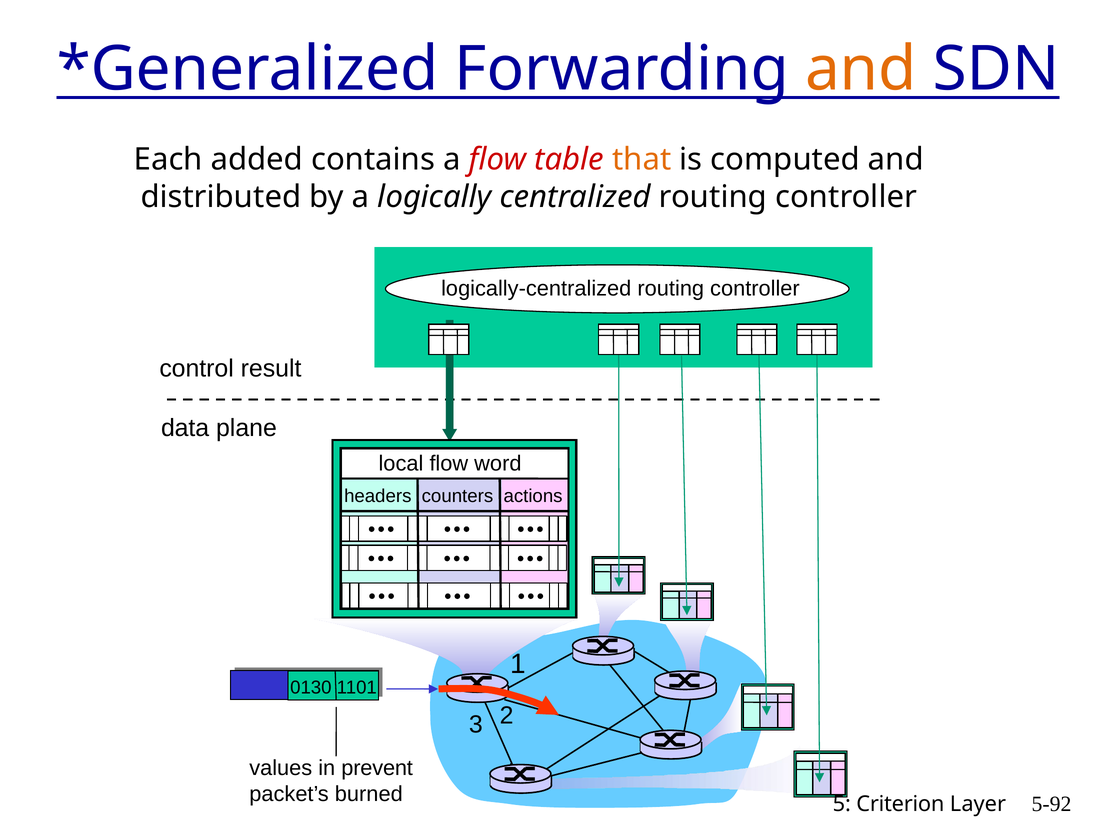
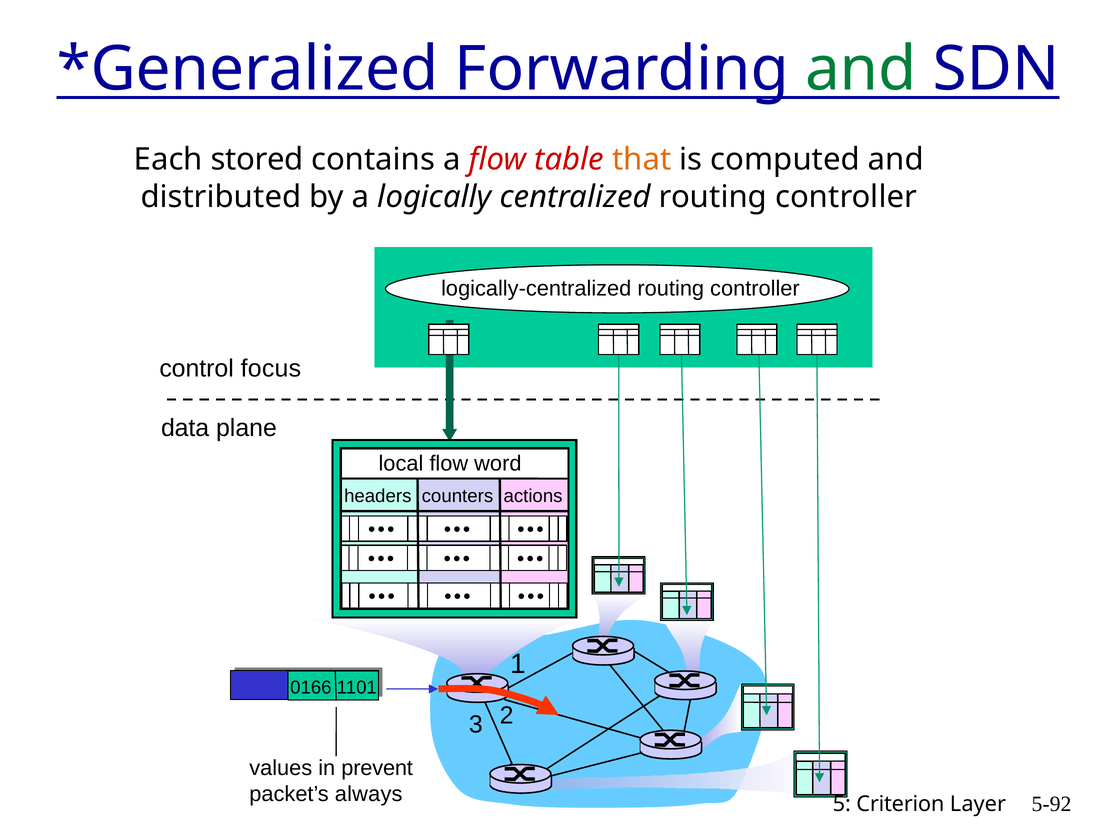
and at (861, 69) colour: orange -> green
added: added -> stored
result: result -> focus
0130: 0130 -> 0166
burned: burned -> always
